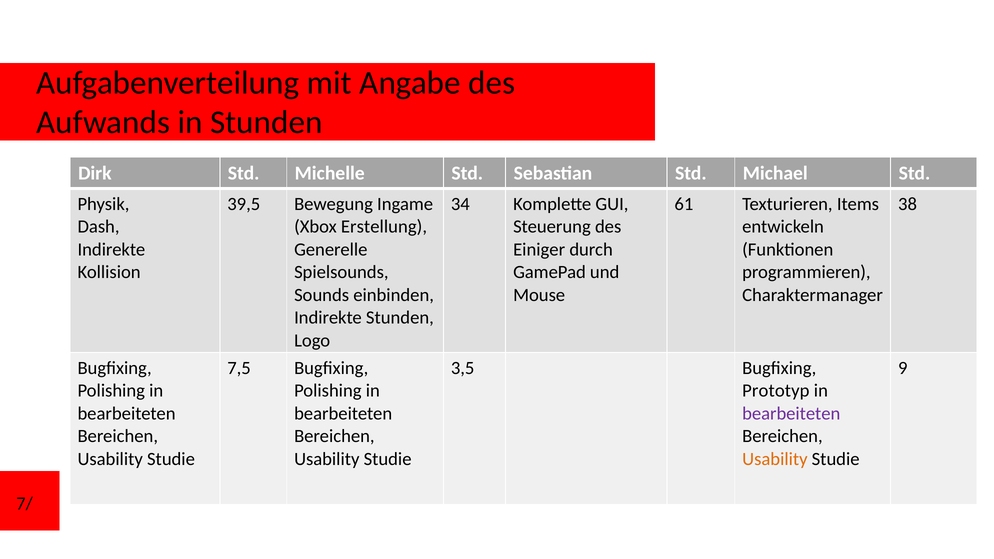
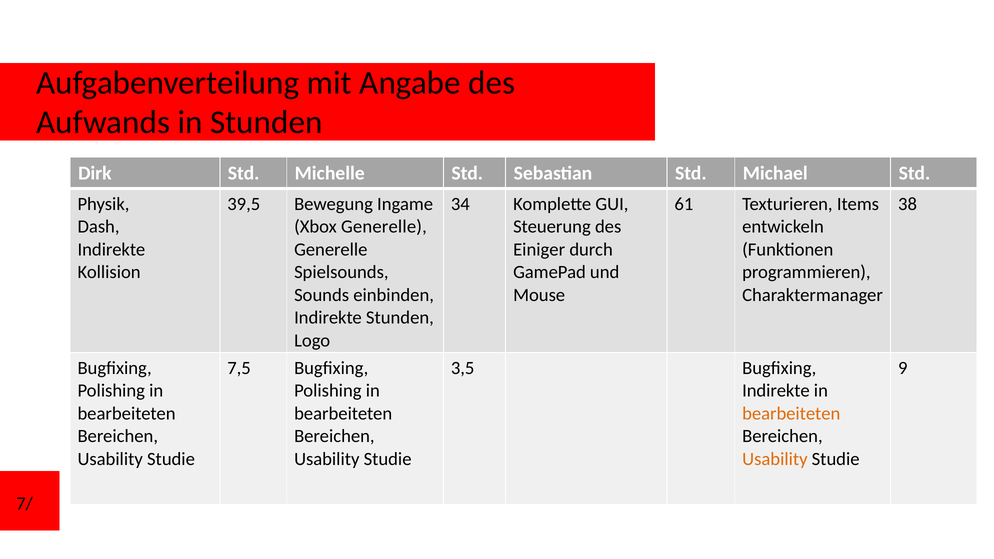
Xbox Erstellung: Erstellung -> Generelle
Prototyp at (776, 391): Prototyp -> Indirekte
bearbeiteten at (791, 413) colour: purple -> orange
